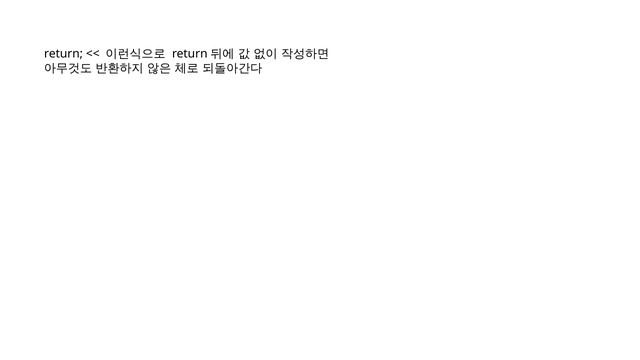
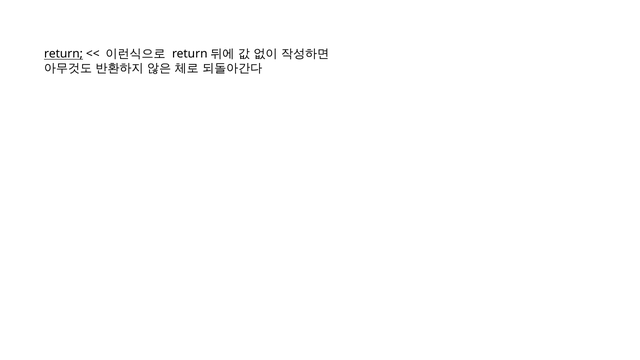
return underline: none -> present
